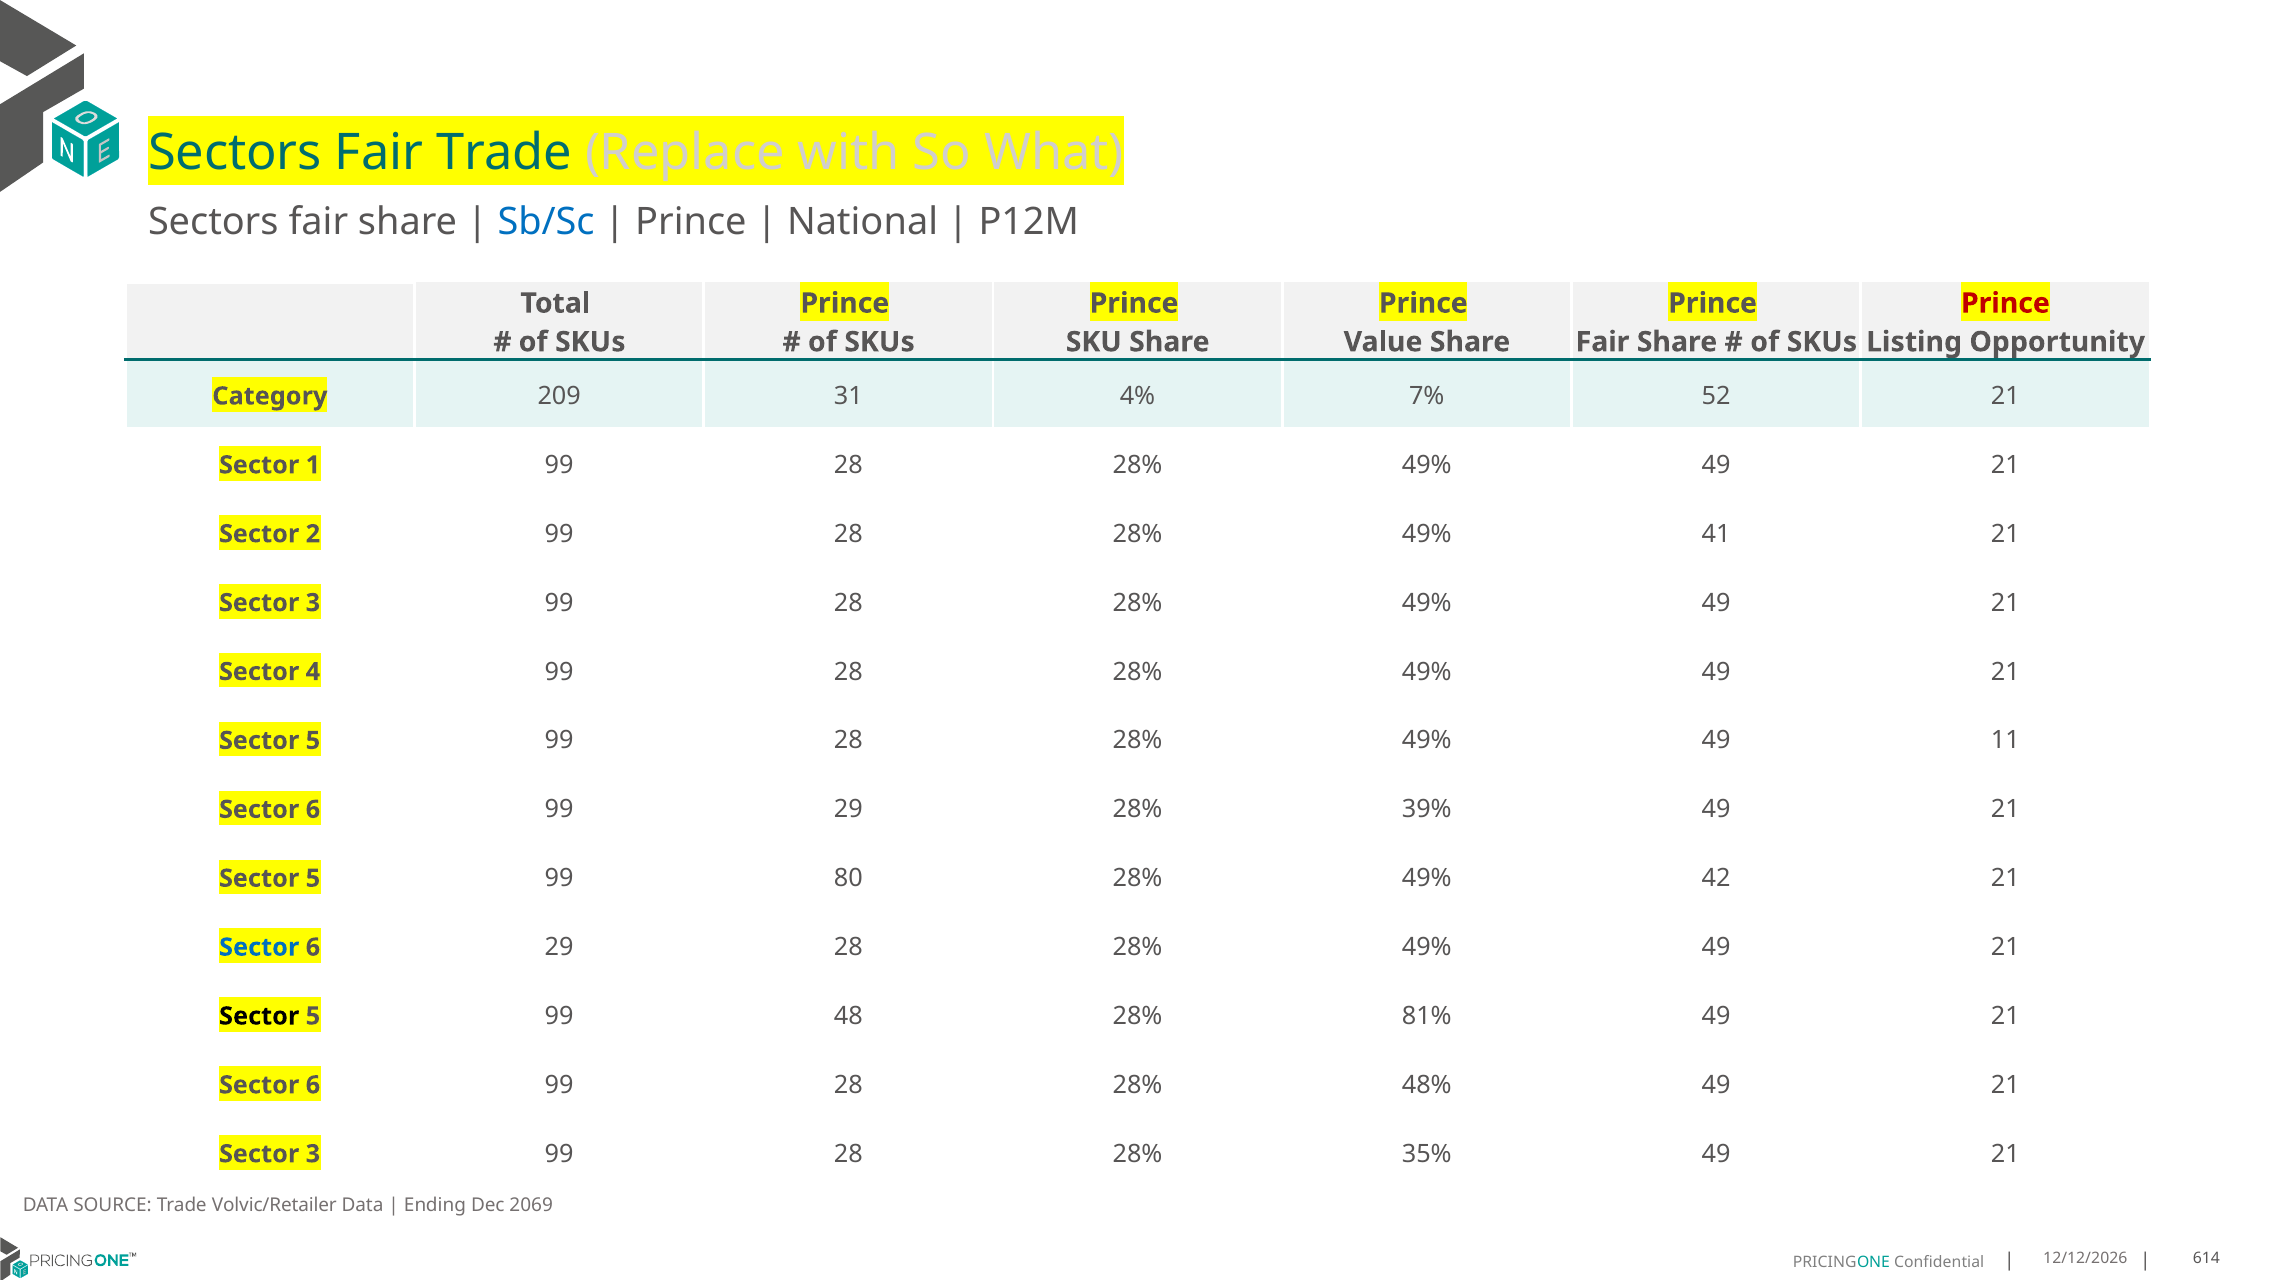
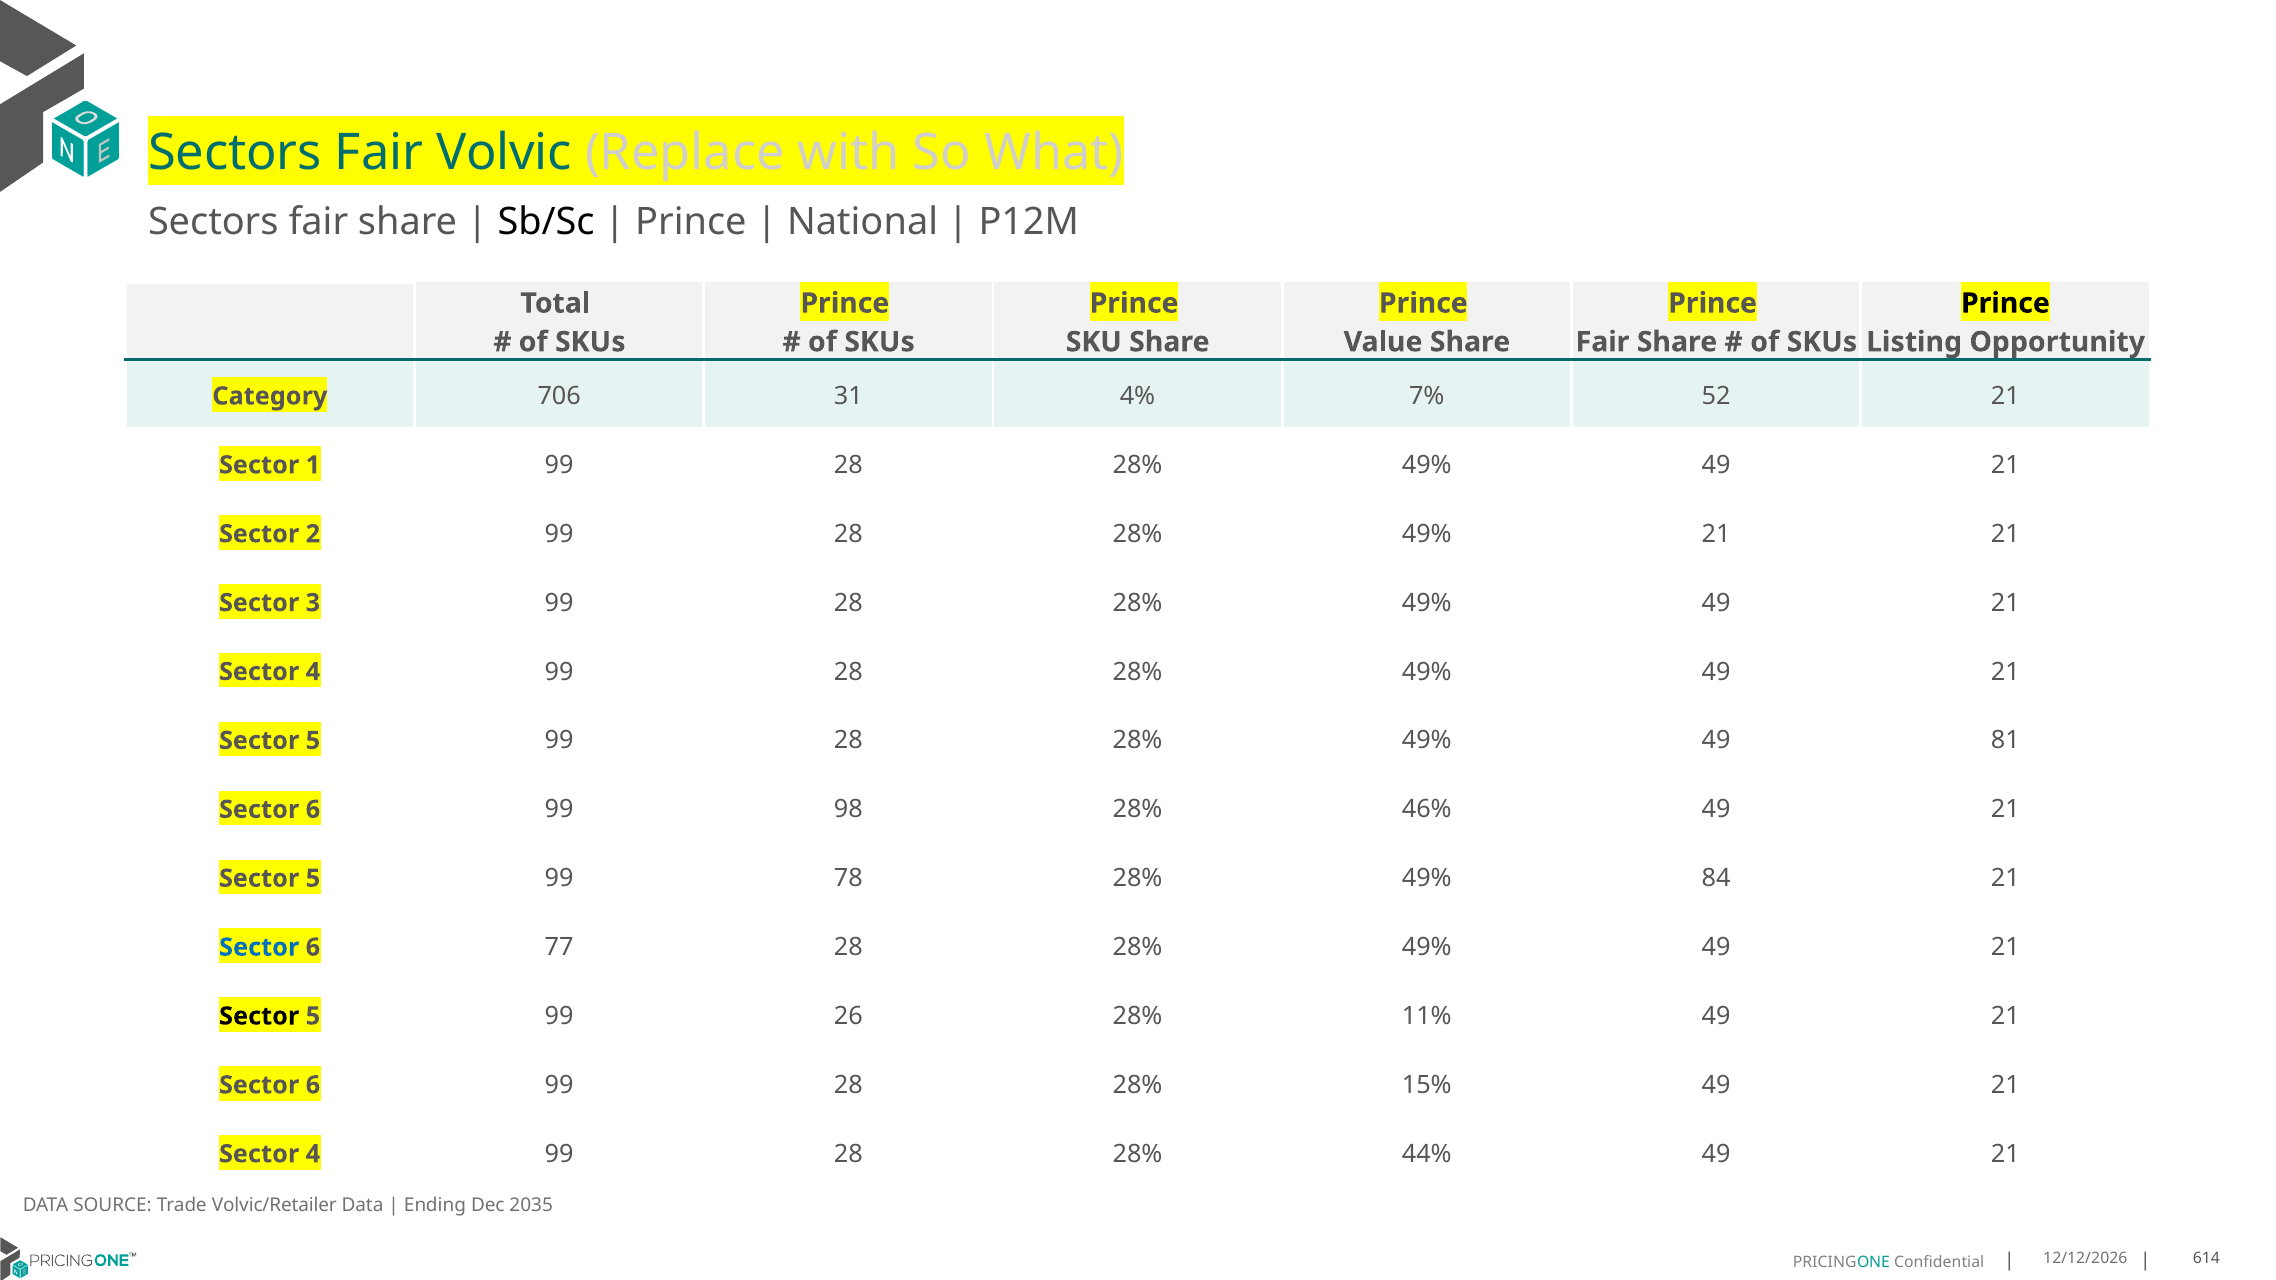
Fair Trade: Trade -> Volvic
Sb/Sc colour: blue -> black
Prince at (2005, 303) colour: red -> black
209: 209 -> 706
49% 41: 41 -> 21
11: 11 -> 81
99 29: 29 -> 98
39%: 39% -> 46%
80: 80 -> 78
42: 42 -> 84
6 29: 29 -> 77
48: 48 -> 26
81%: 81% -> 11%
48%: 48% -> 15%
3 at (313, 1154): 3 -> 4
35%: 35% -> 44%
2069: 2069 -> 2035
